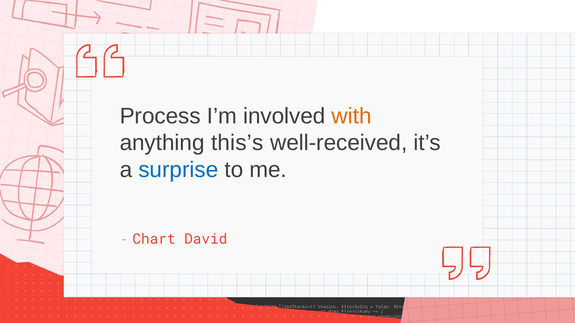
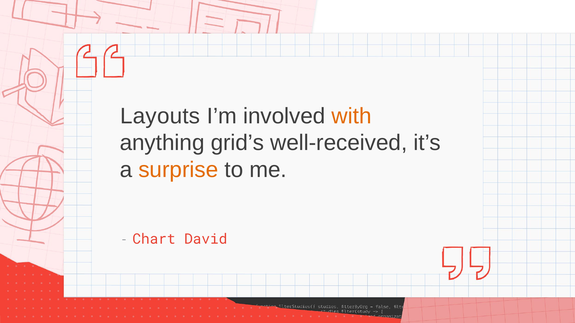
Process: Process -> Layouts
this’s: this’s -> grid’s
surprise colour: blue -> orange
